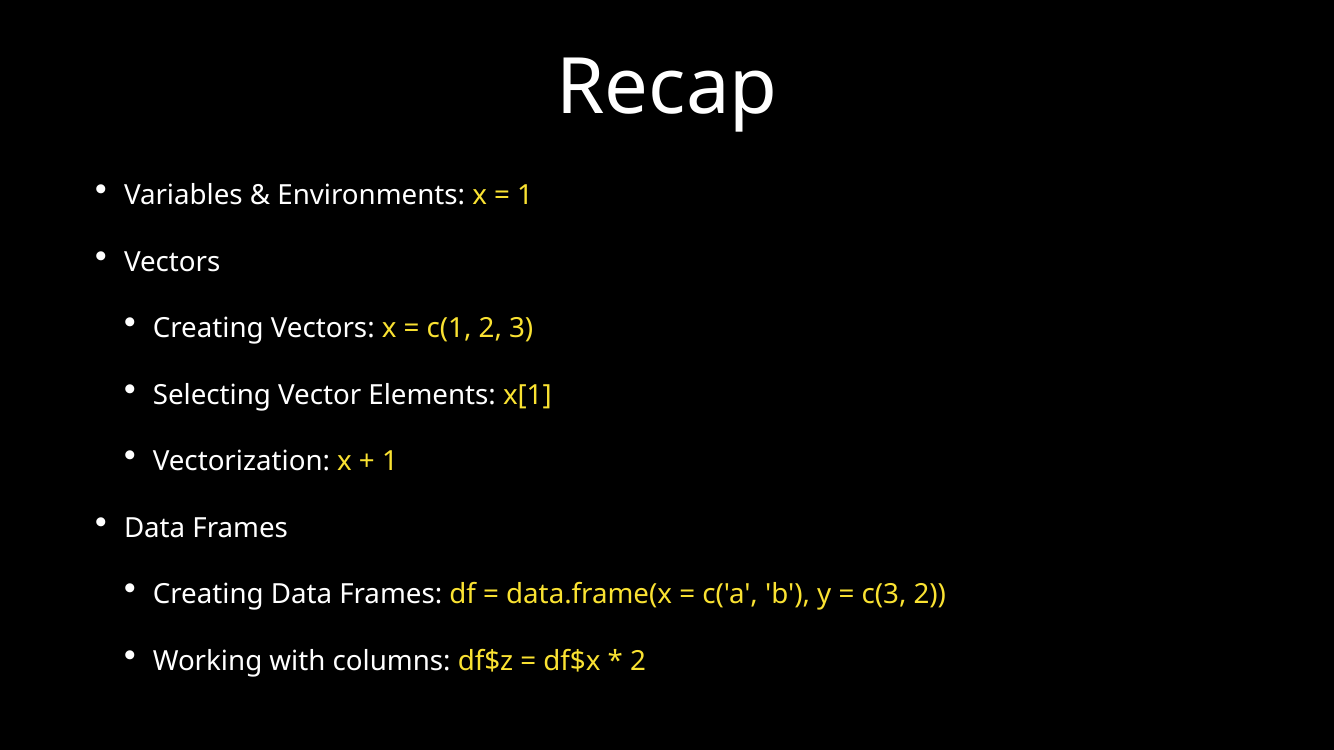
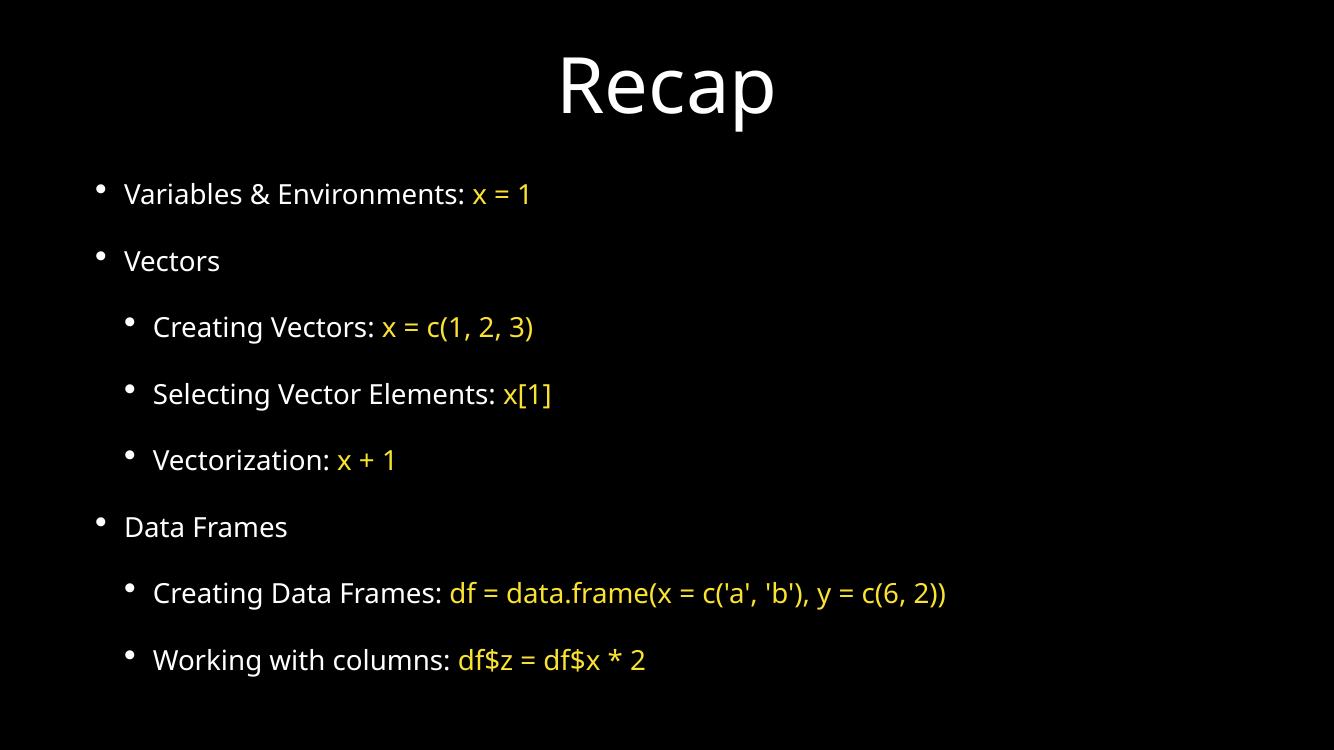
c(3: c(3 -> c(6
